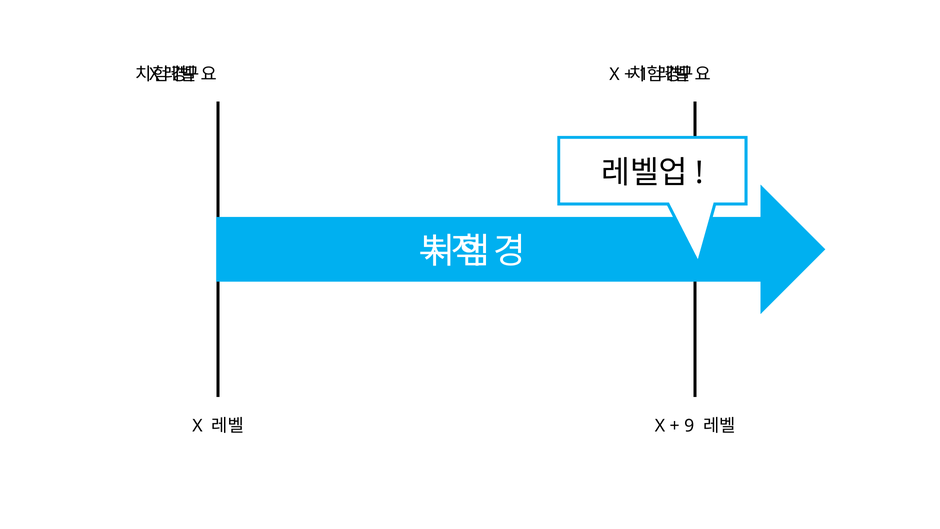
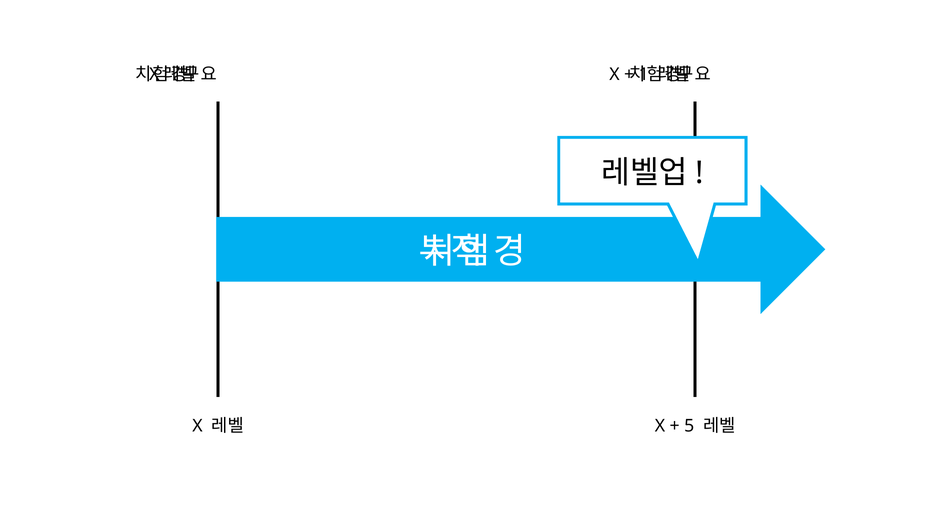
9: 9 -> 5
